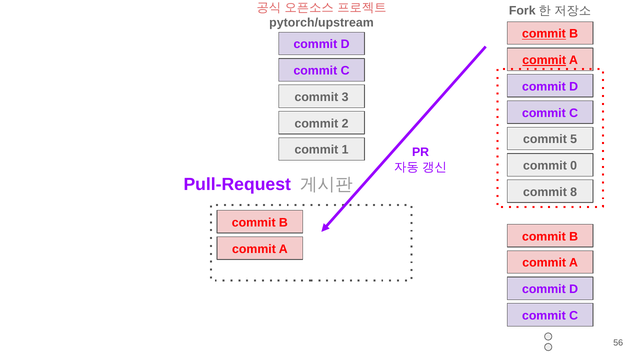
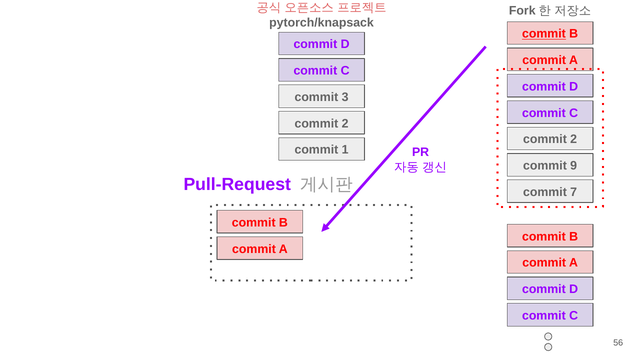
pytorch/upstream: pytorch/upstream -> pytorch/knapsack
commit at (544, 60) underline: present -> none
5 at (574, 139): 5 -> 2
0: 0 -> 9
8: 8 -> 7
